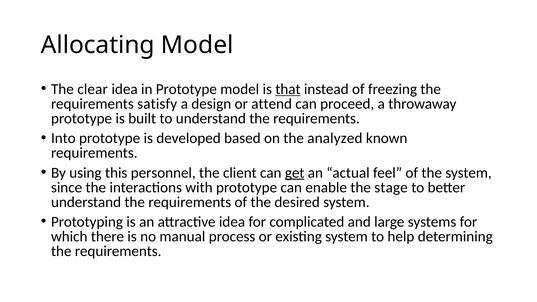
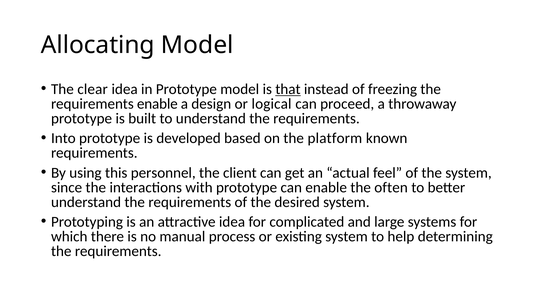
requirements satisfy: satisfy -> enable
attend: attend -> logical
analyzed: analyzed -> platform
get underline: present -> none
stage: stage -> often
